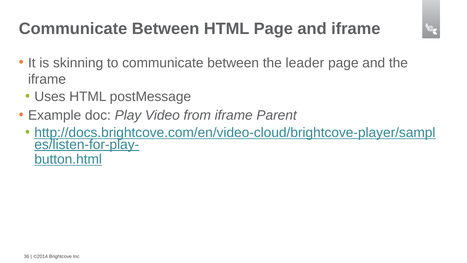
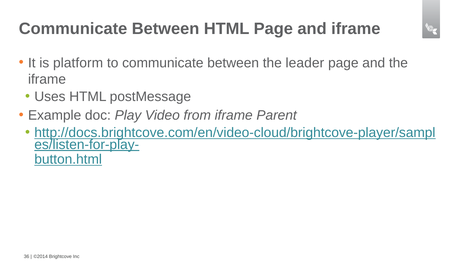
skinning: skinning -> platform
